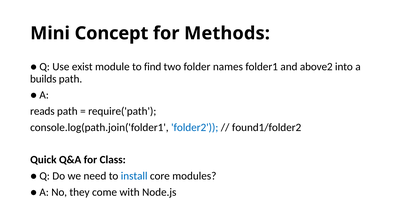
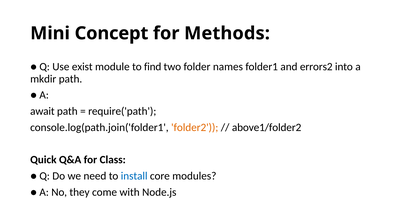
above2: above2 -> errors2
builds: builds -> mkdir
reads: reads -> await
folder2 colour: blue -> orange
found1/folder2: found1/folder2 -> above1/folder2
